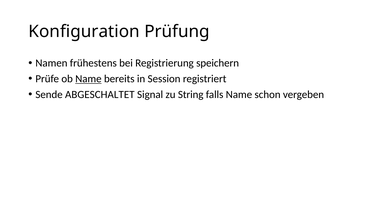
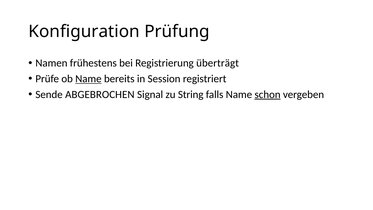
speichern: speichern -> überträgt
ABGESCHALTET: ABGESCHALTET -> ABGEBROCHEN
schon underline: none -> present
